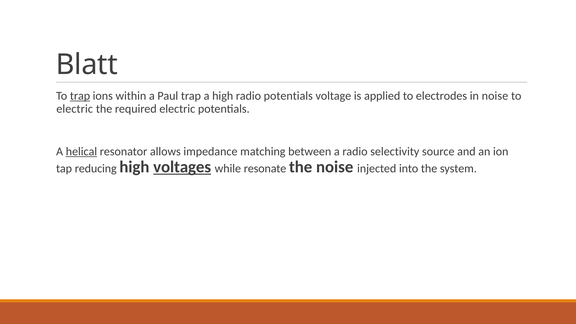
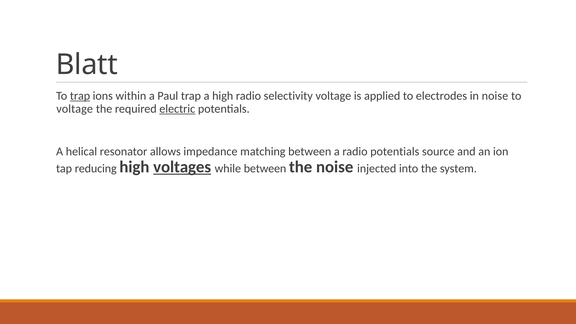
radio potentials: potentials -> selectivity
electric at (75, 109): electric -> voltage
electric at (177, 109) underline: none -> present
helical underline: present -> none
radio selectivity: selectivity -> potentials
while resonate: resonate -> between
